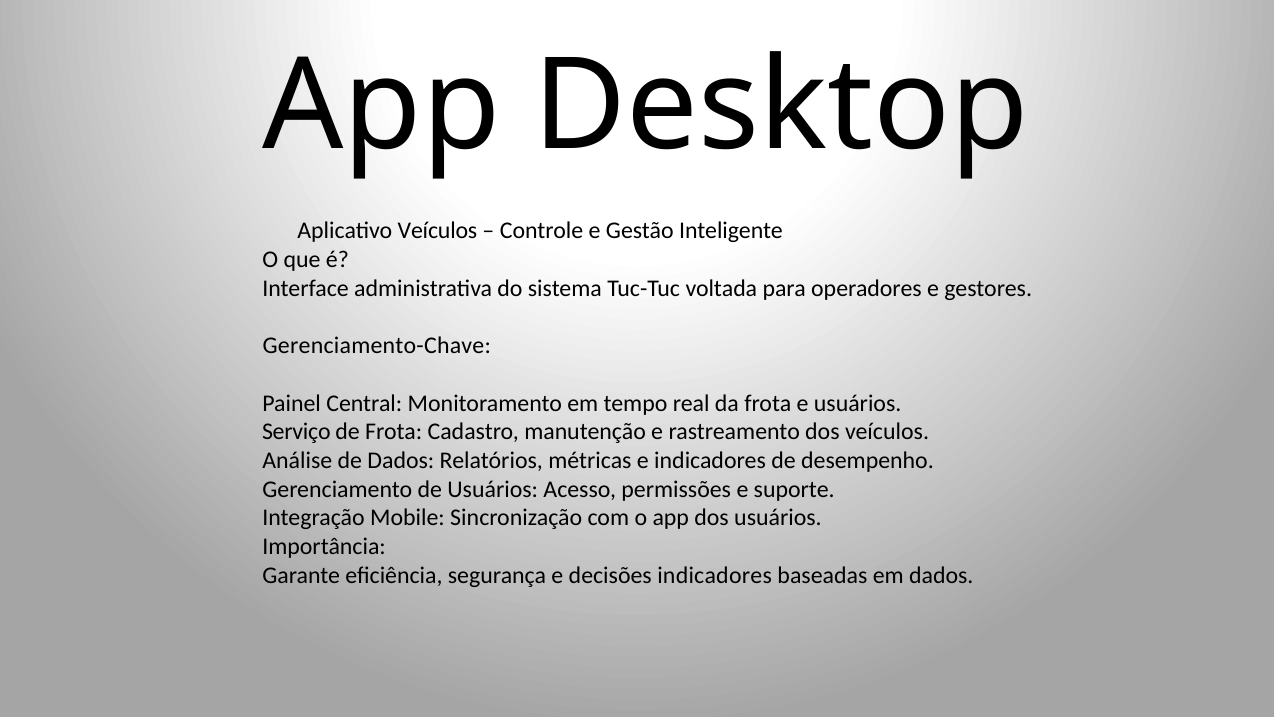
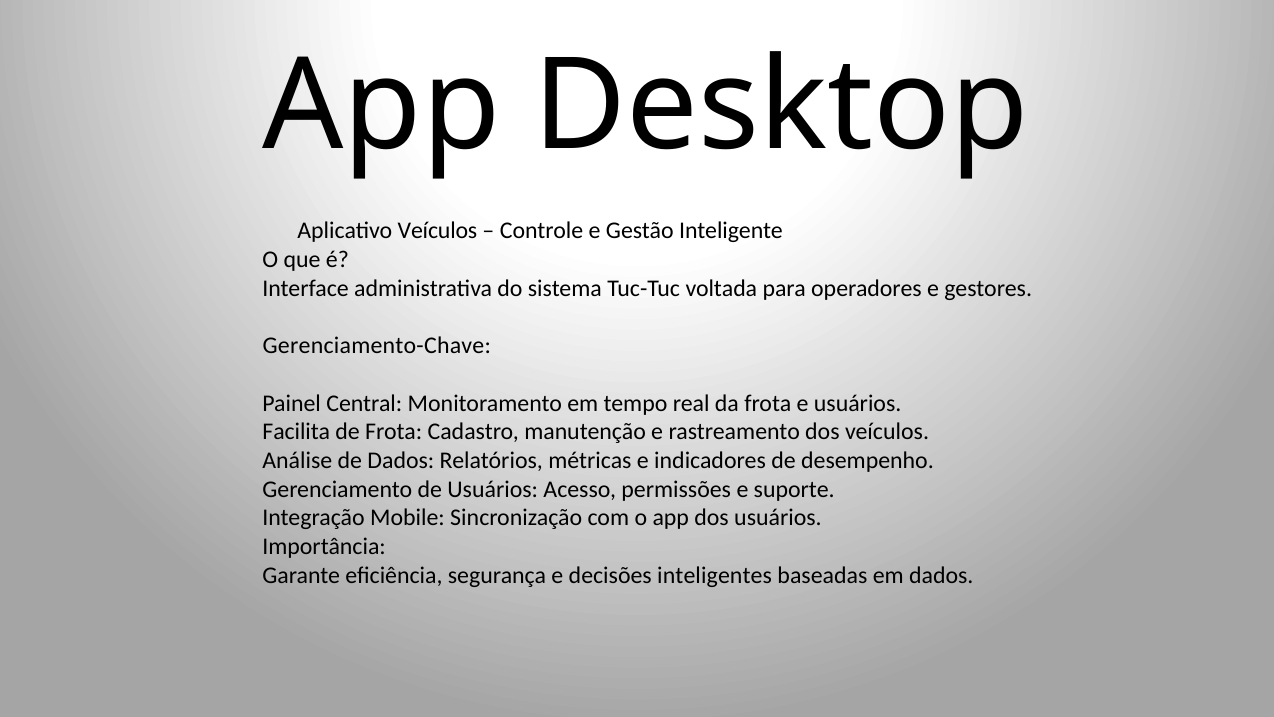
Serviço: Serviço -> Facilita
decisões indicadores: indicadores -> inteligentes
